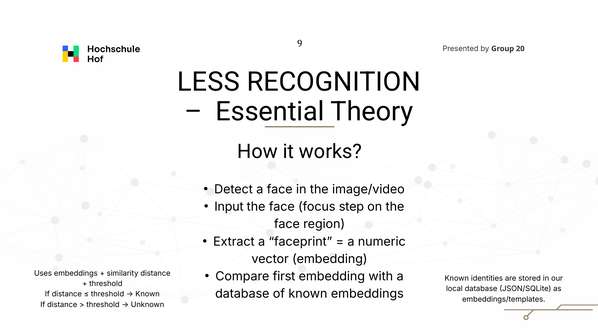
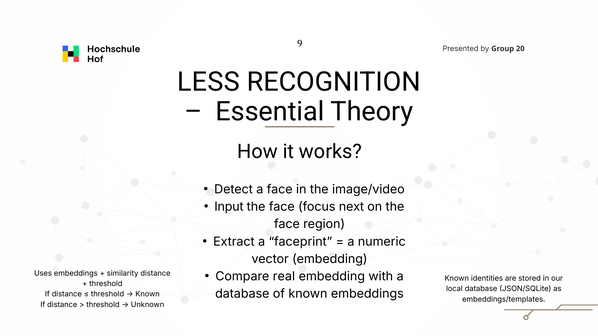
step: step -> next
first: first -> real
